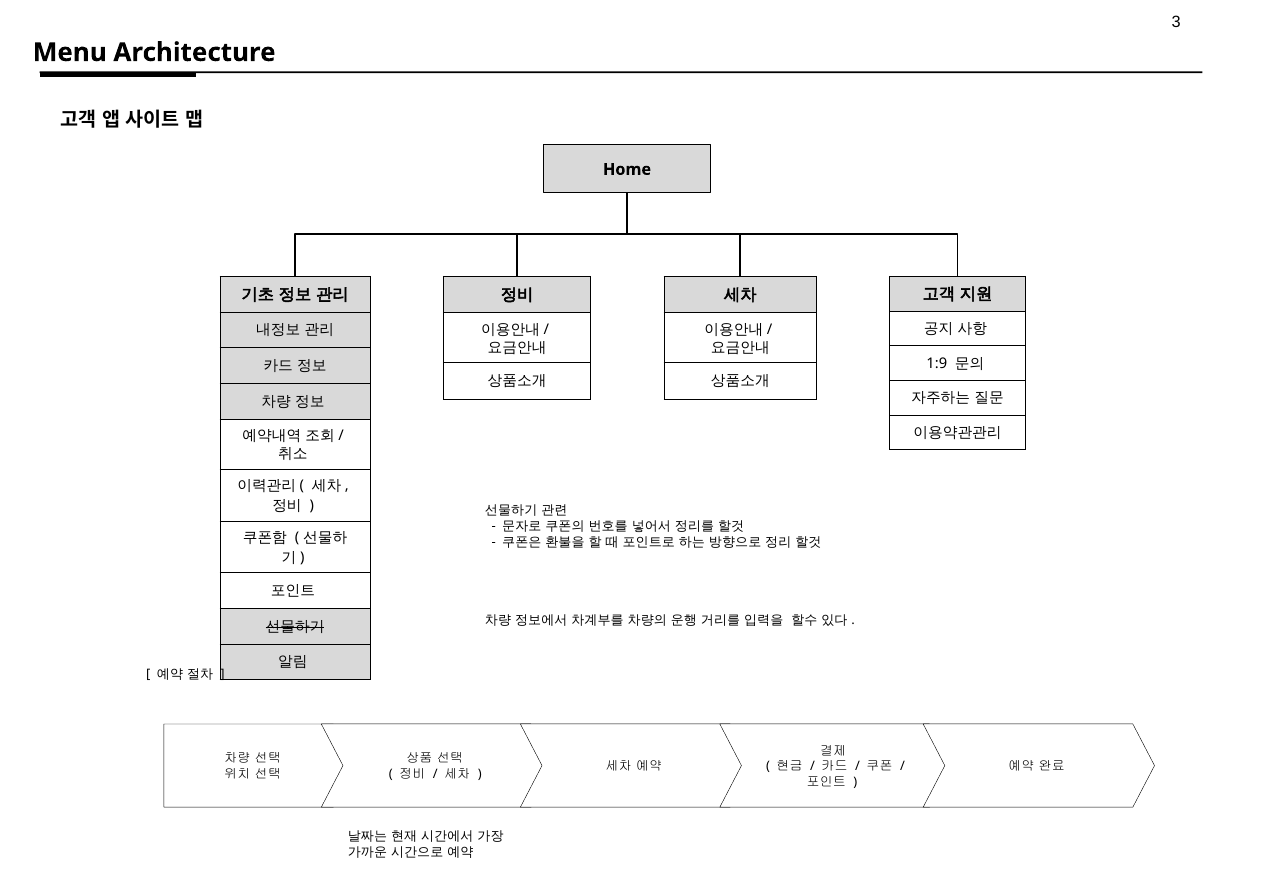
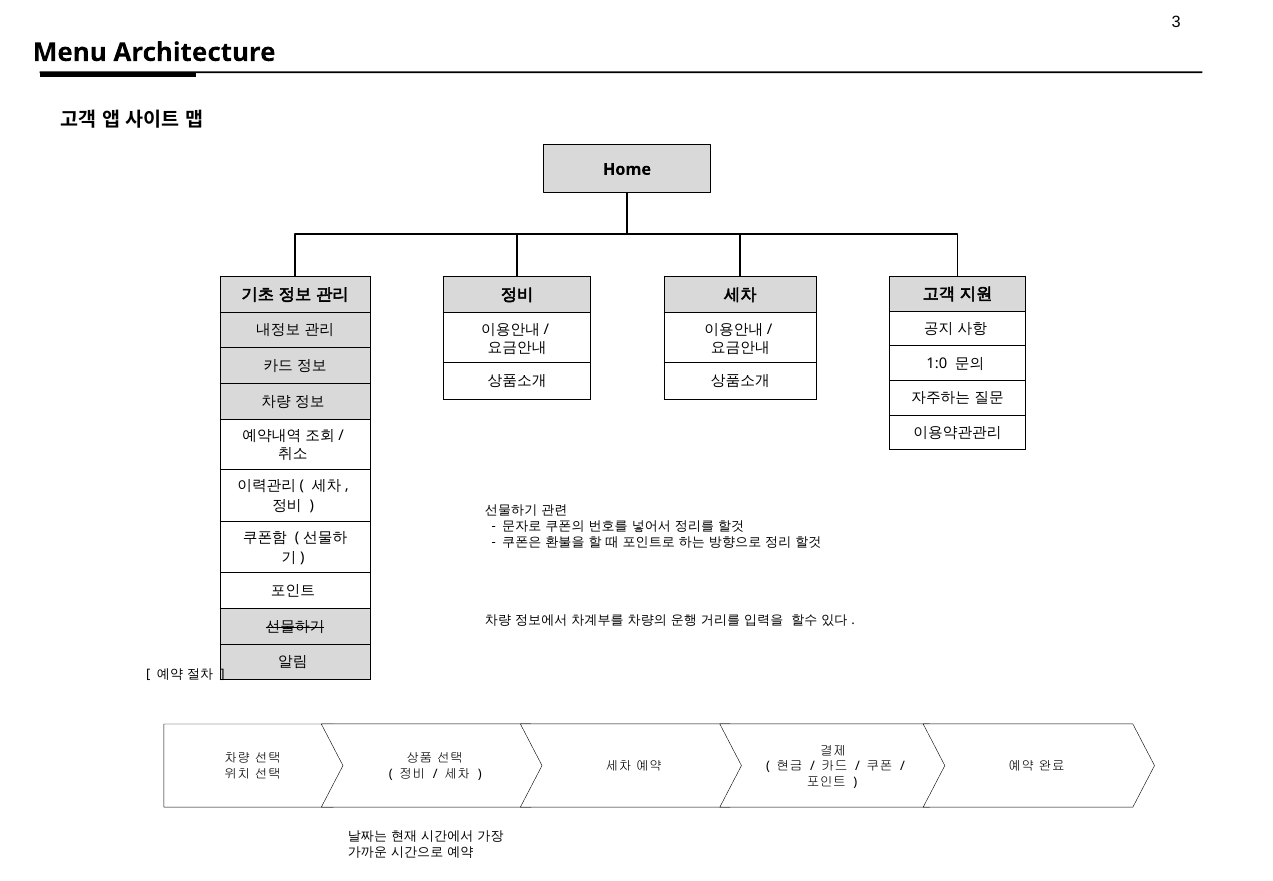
1:9: 1:9 -> 1:0
